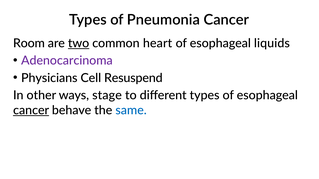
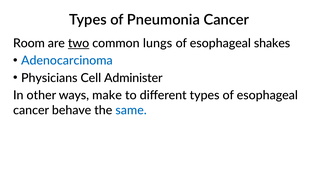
heart: heart -> lungs
liquids: liquids -> shakes
Adenocarcinoma colour: purple -> blue
Resuspend: Resuspend -> Administer
stage: stage -> make
cancer at (31, 110) underline: present -> none
